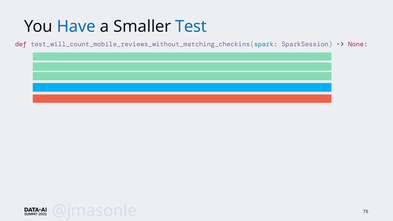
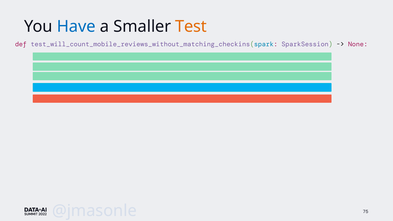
Test colour: blue -> orange
